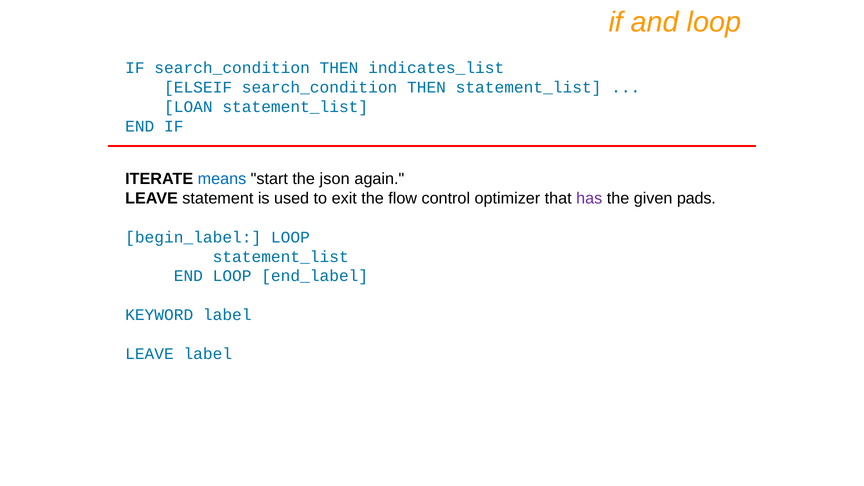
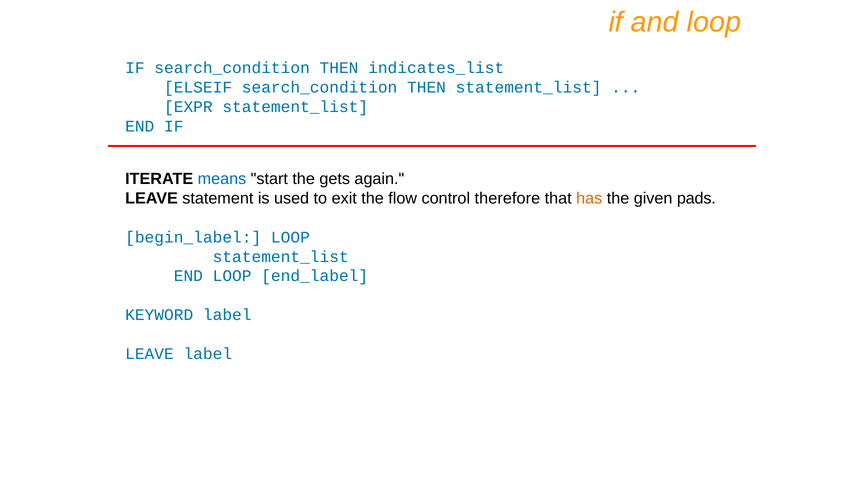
LOAN: LOAN -> EXPR
json: json -> gets
optimizer: optimizer -> therefore
has colour: purple -> orange
